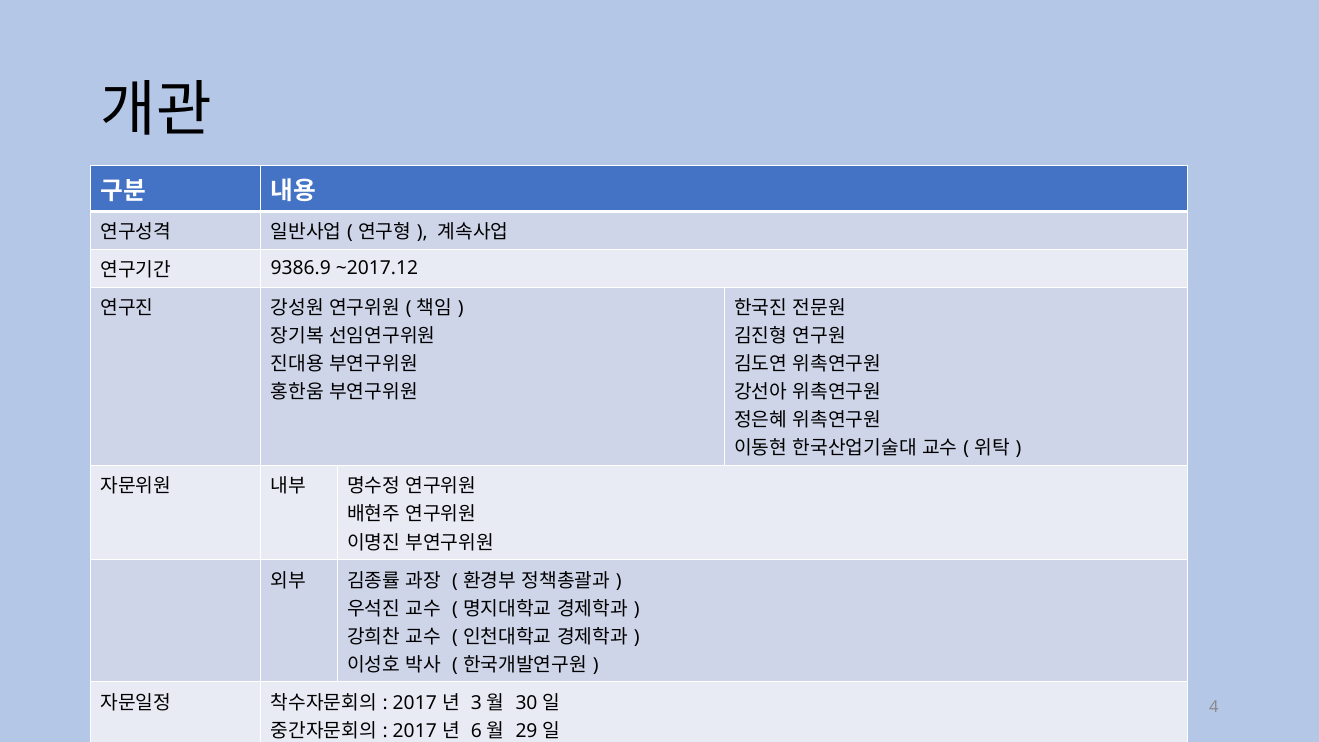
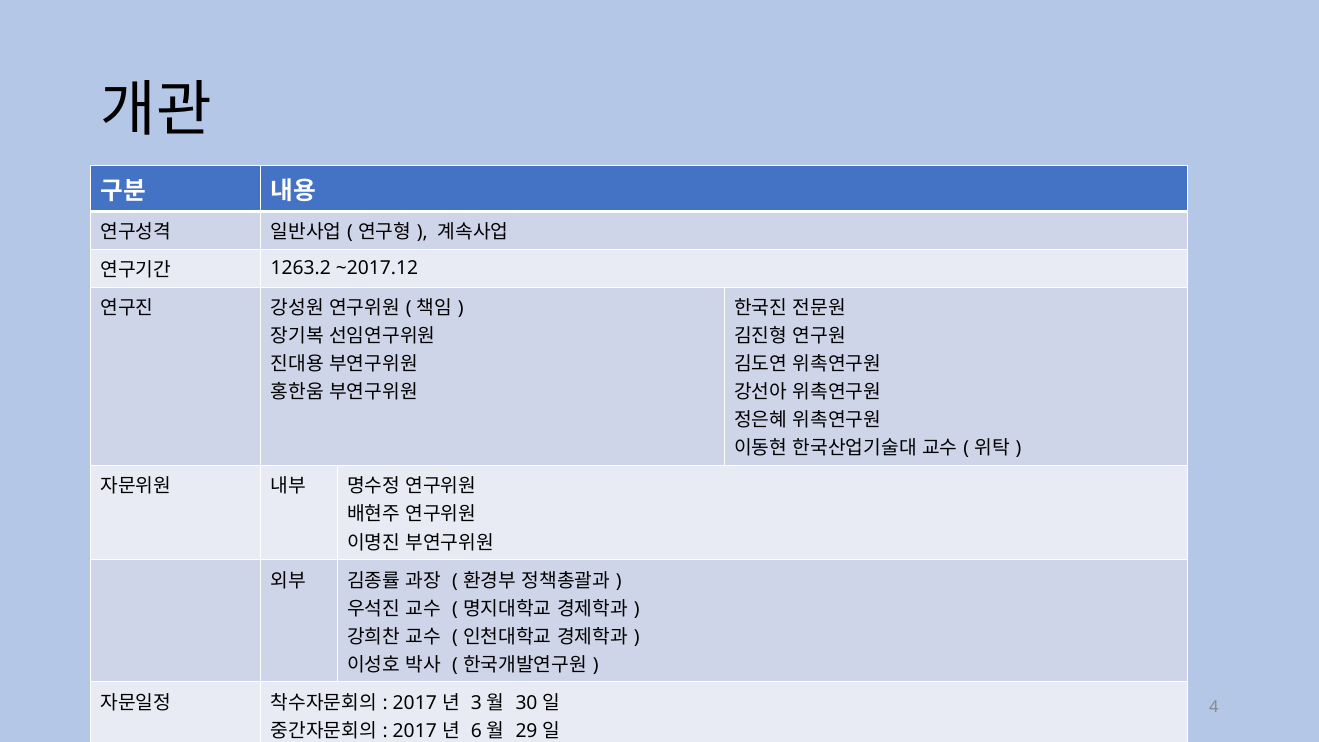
9386.9: 9386.9 -> 1263.2
